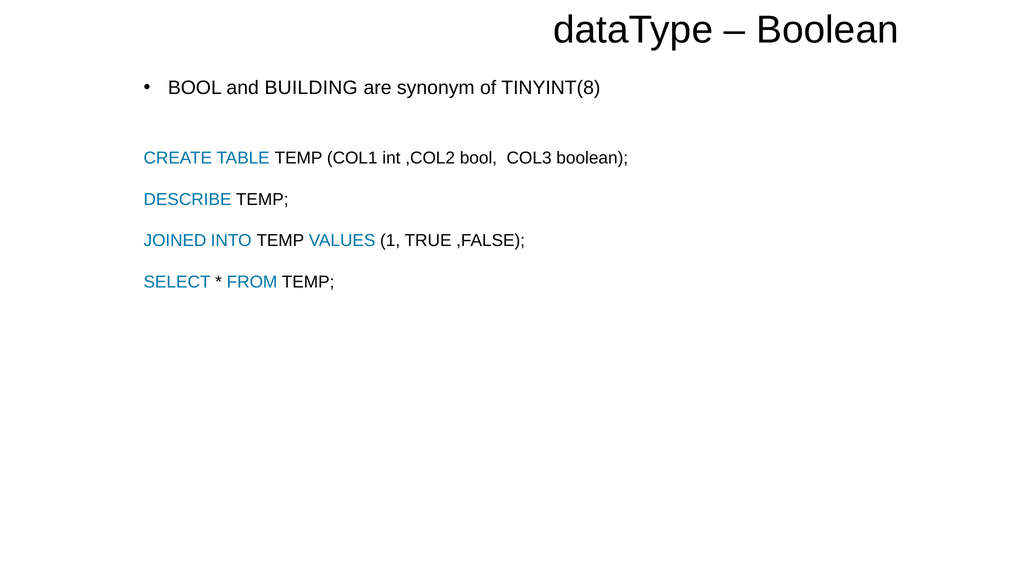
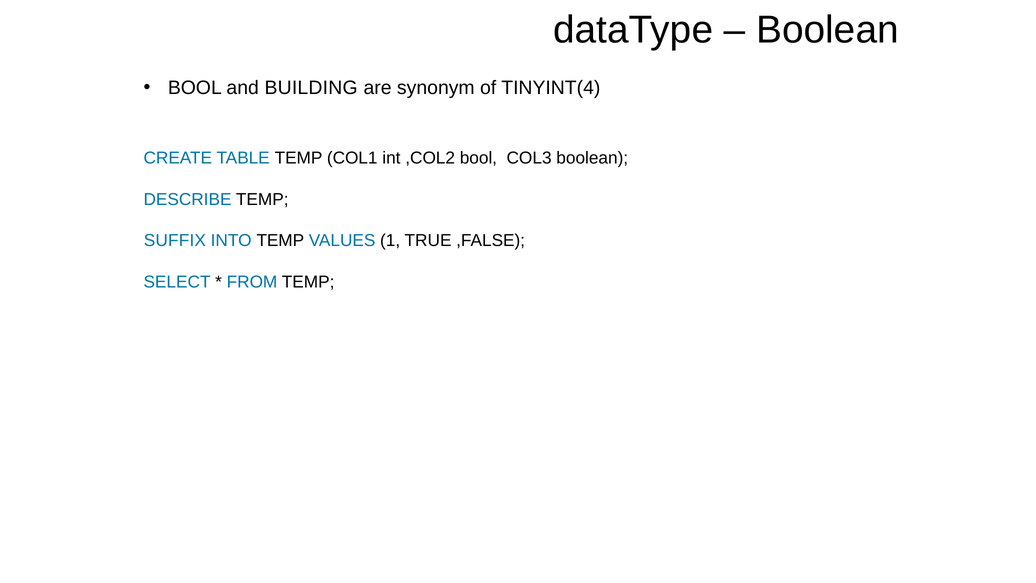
TINYINT(8: TINYINT(8 -> TINYINT(4
JOINED: JOINED -> SUFFIX
